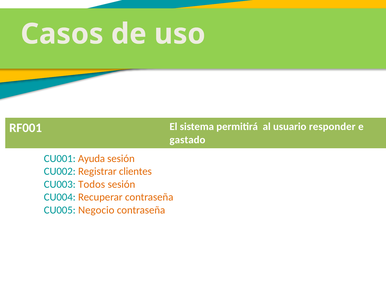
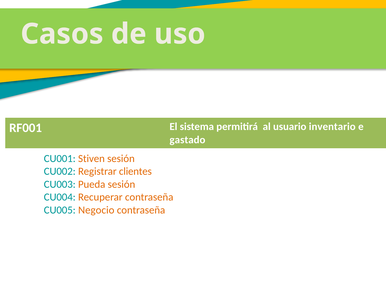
responder: responder -> inventario
Ayuda: Ayuda -> Stiven
Todos: Todos -> Pueda
